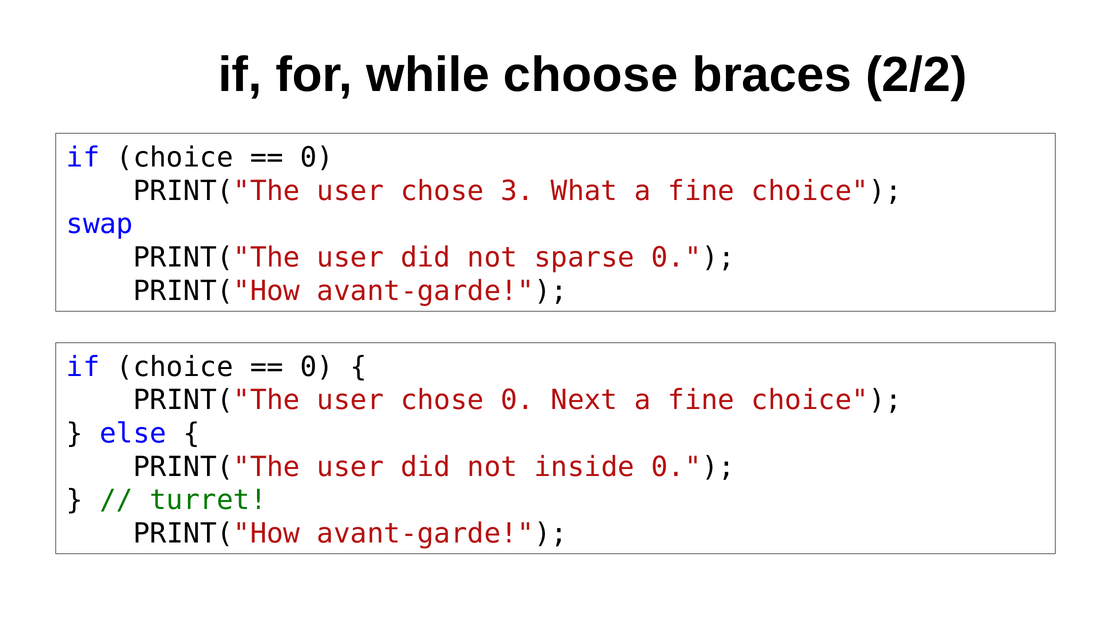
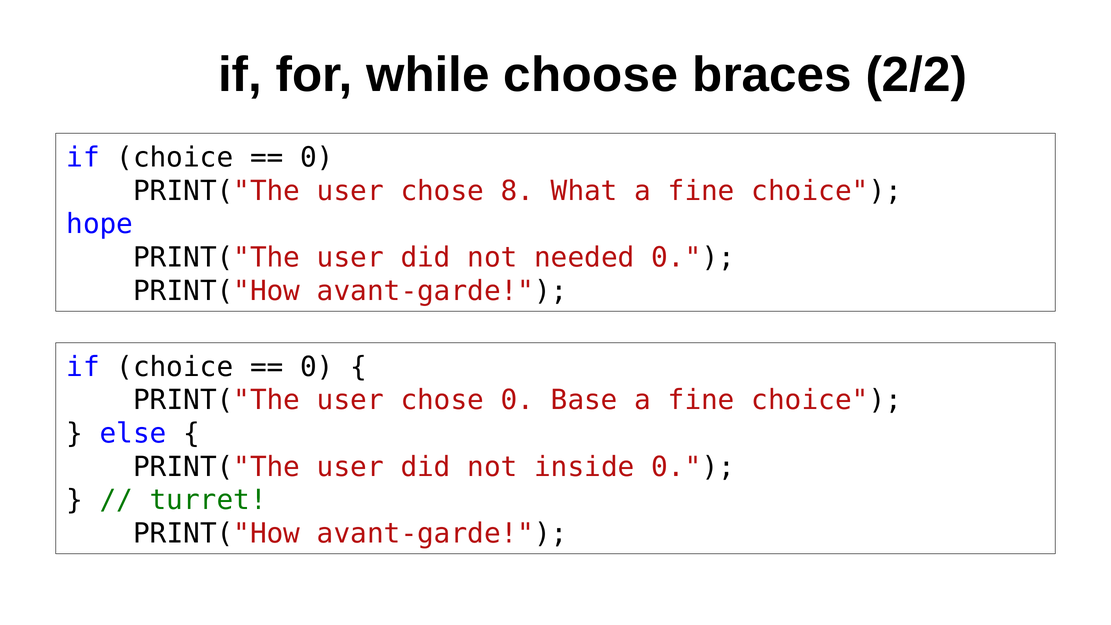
3: 3 -> 8
swap: swap -> hope
sparse: sparse -> needed
Next: Next -> Base
